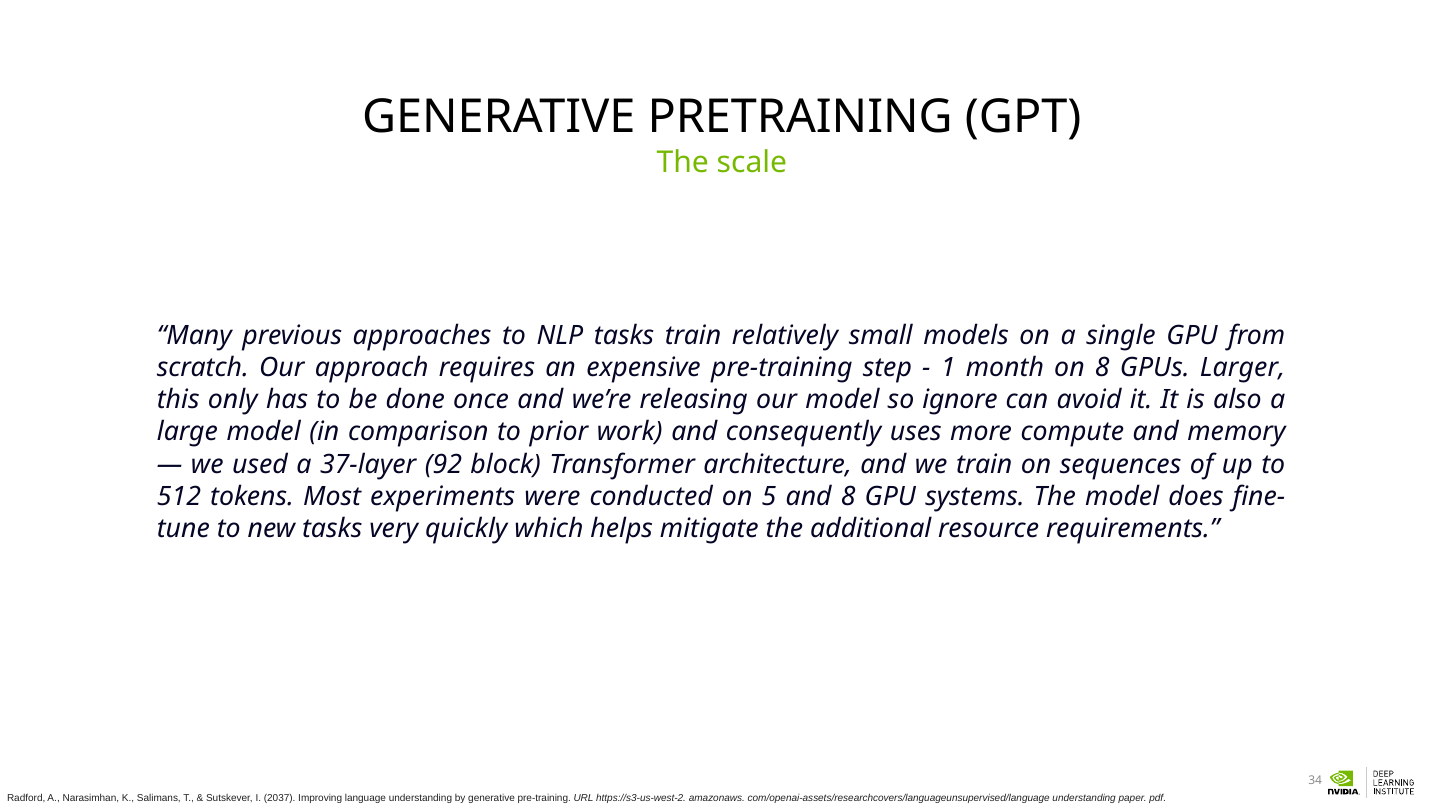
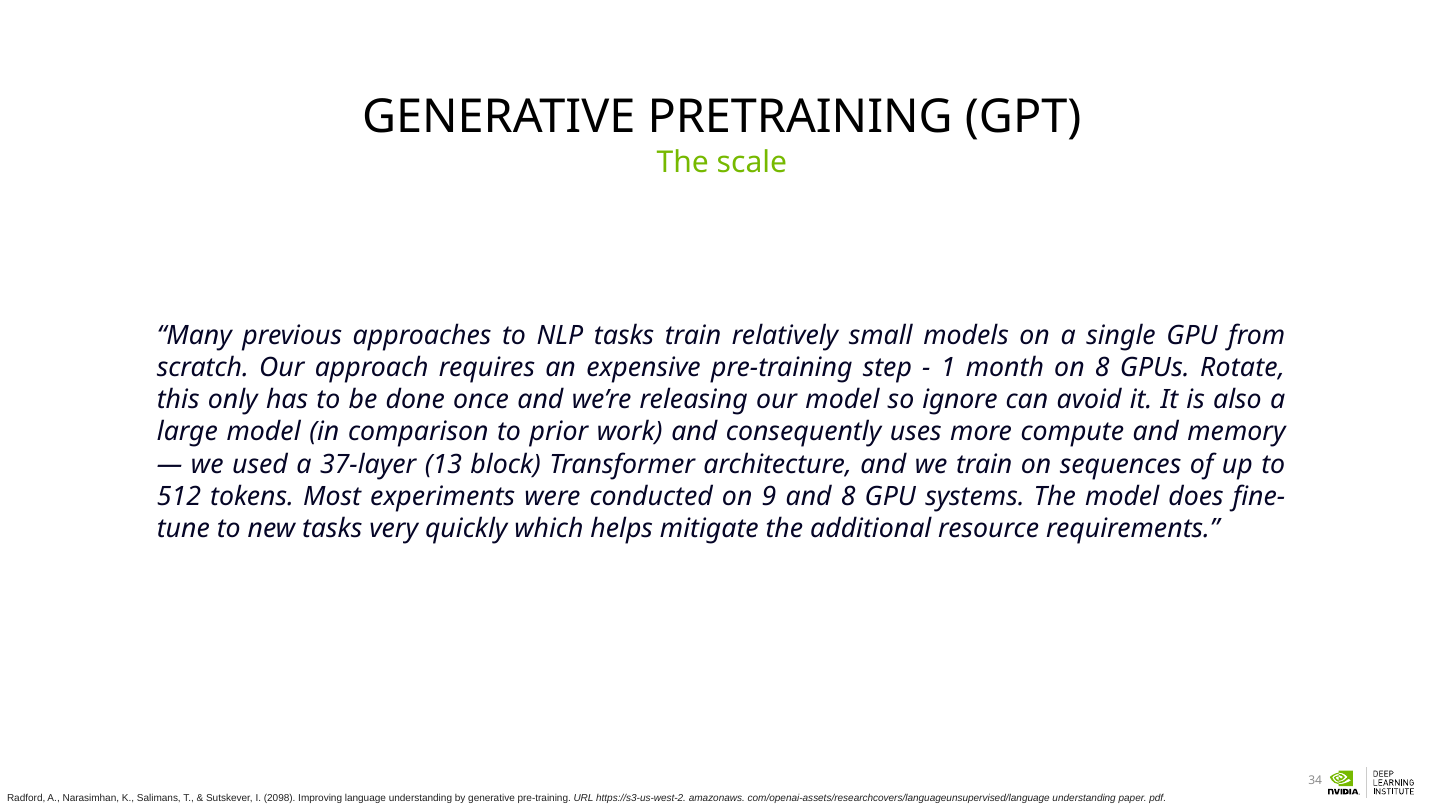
Larger: Larger -> Rotate
92: 92 -> 13
5: 5 -> 9
2037: 2037 -> 2098
